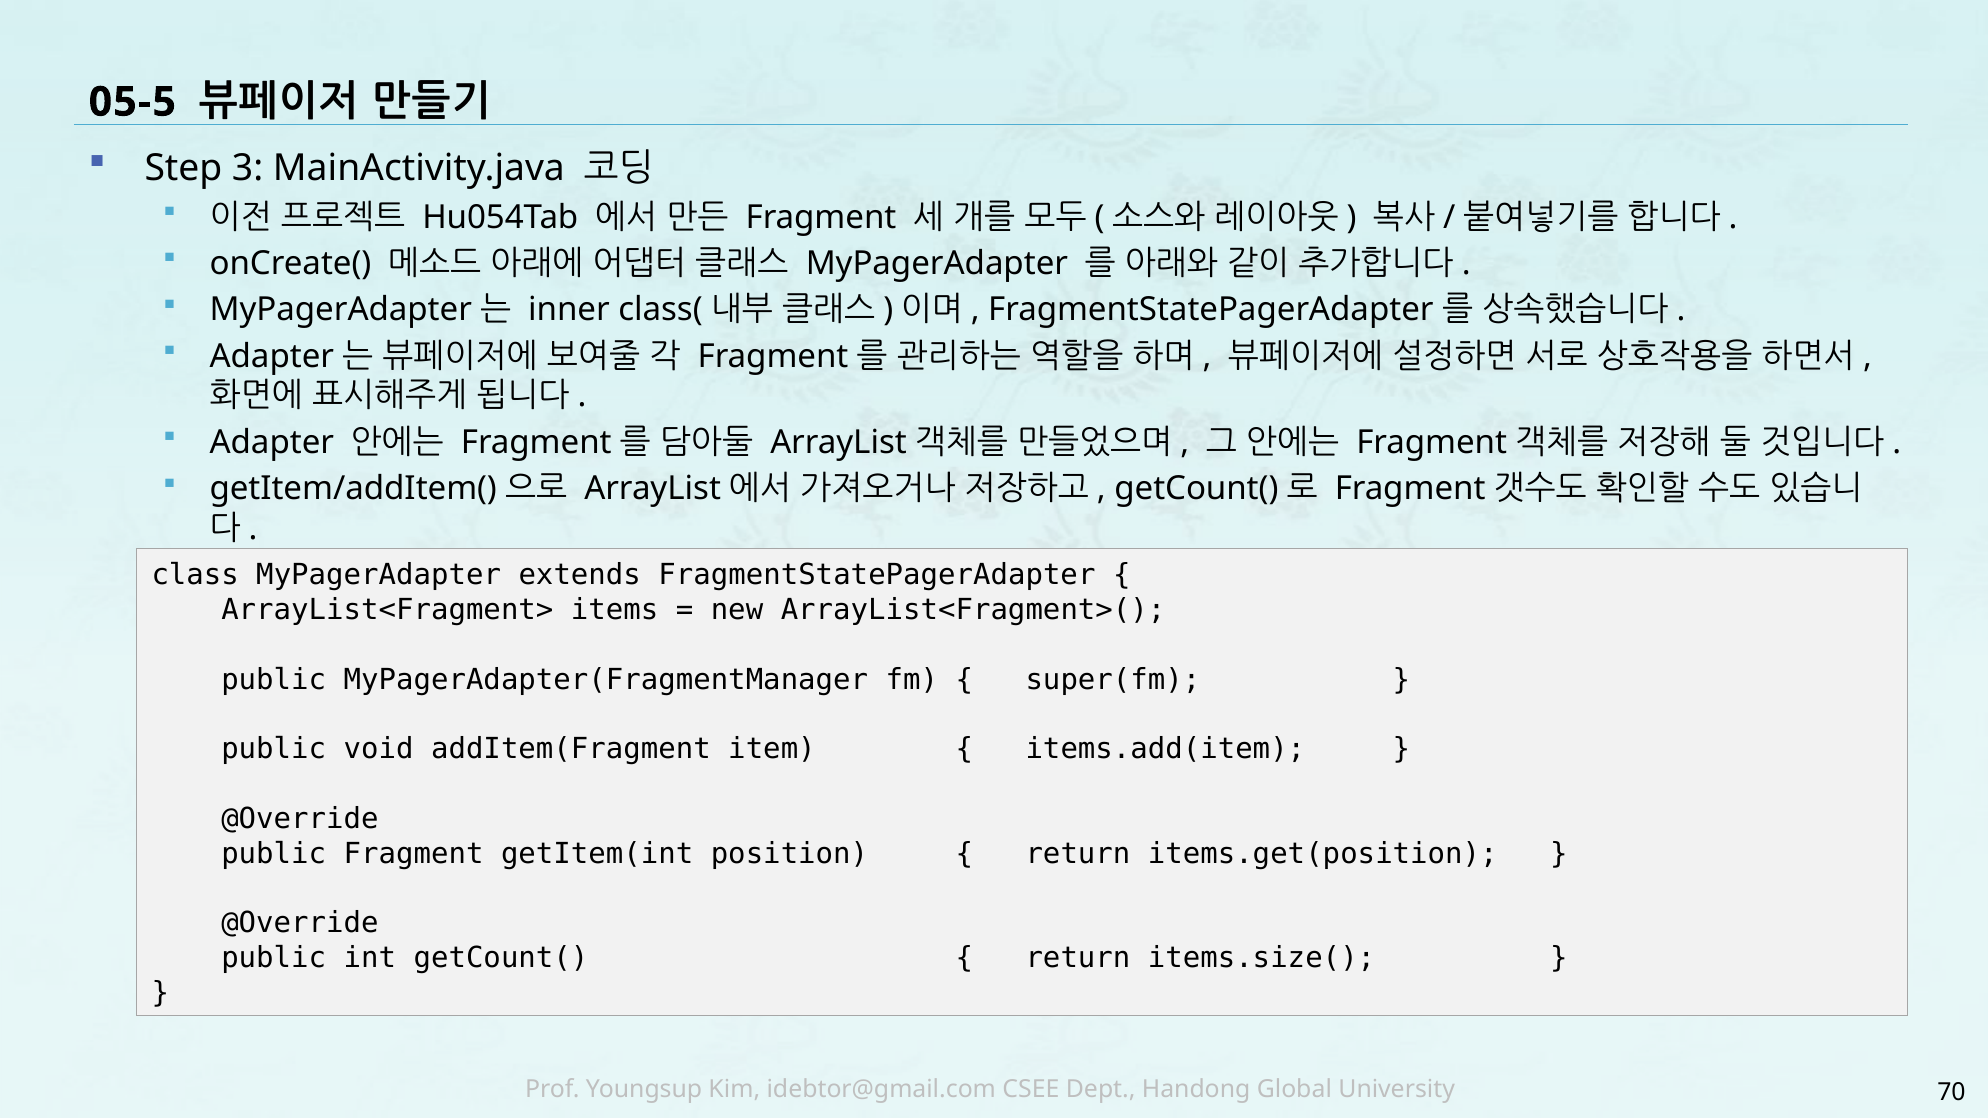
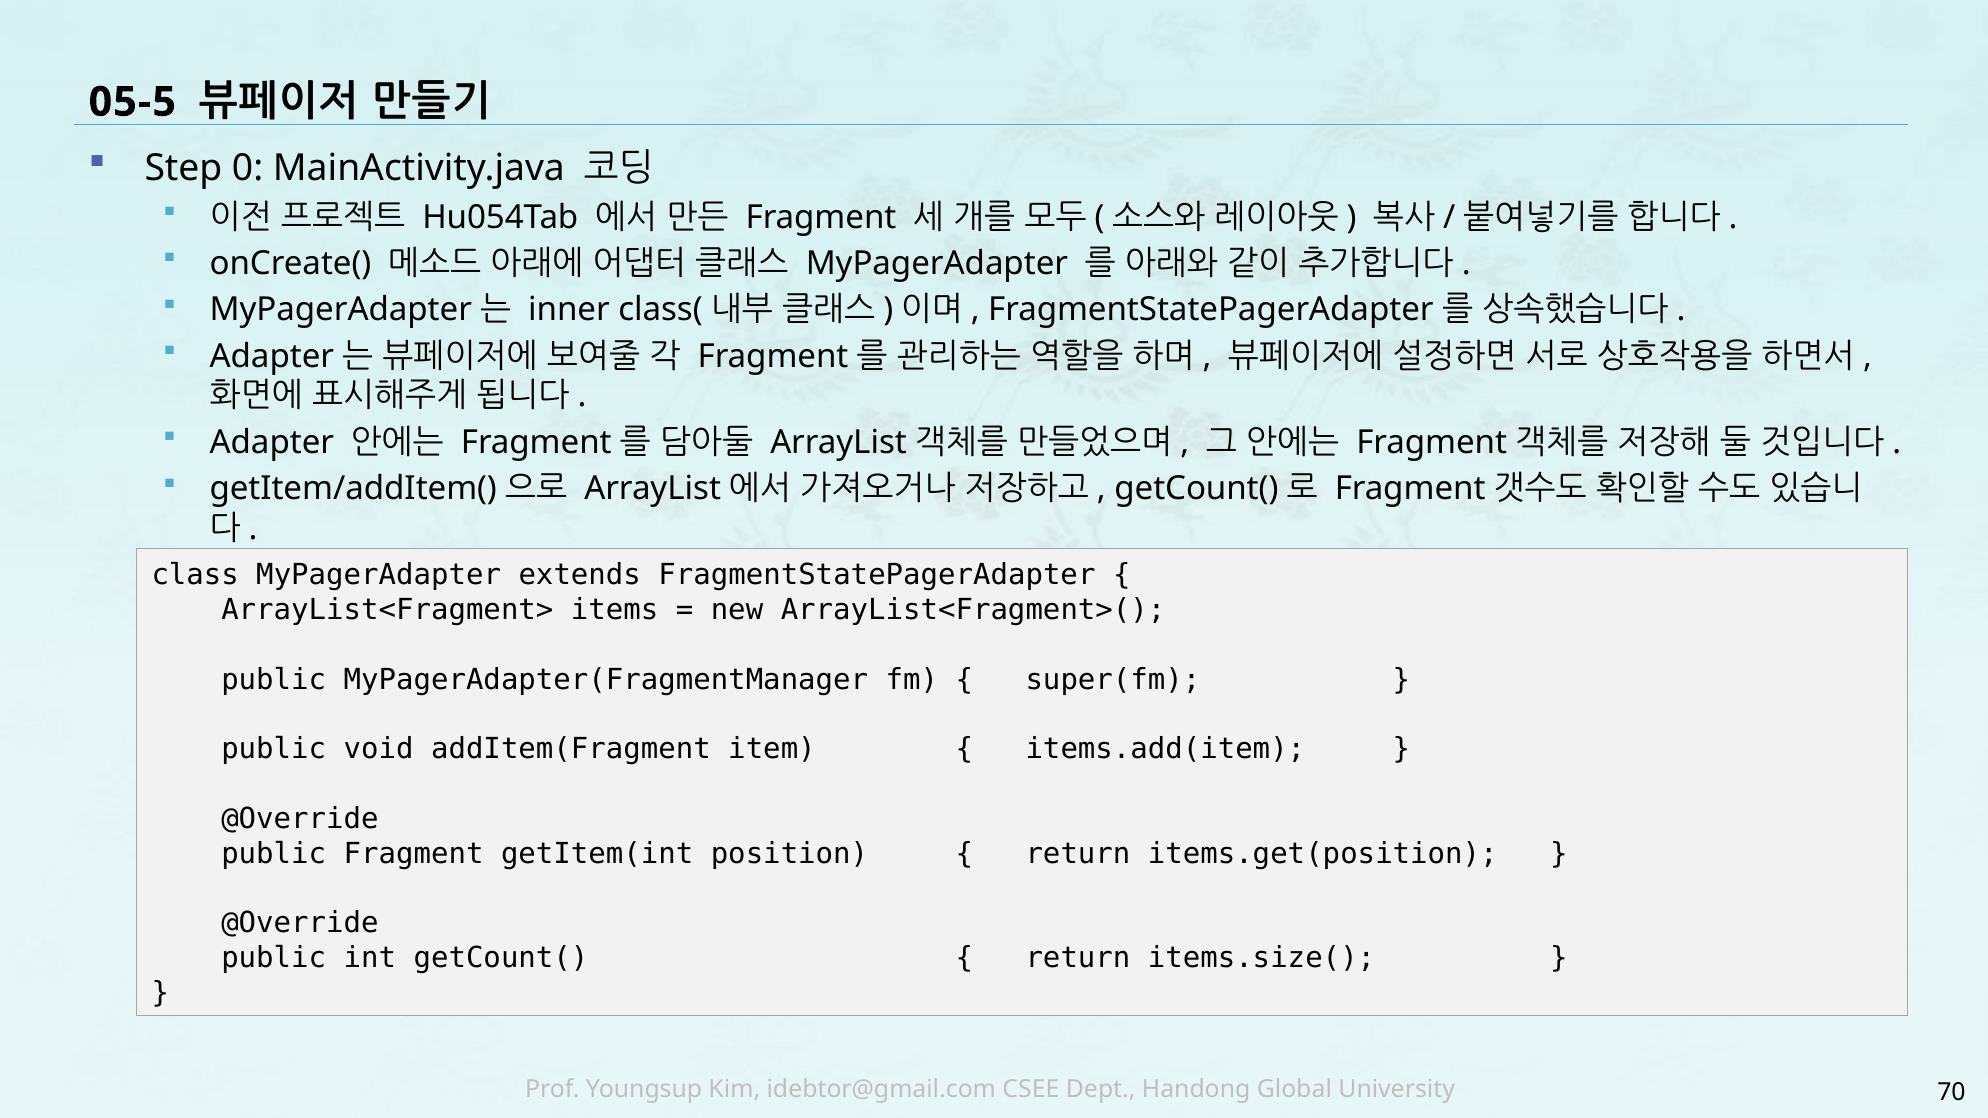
3: 3 -> 0
